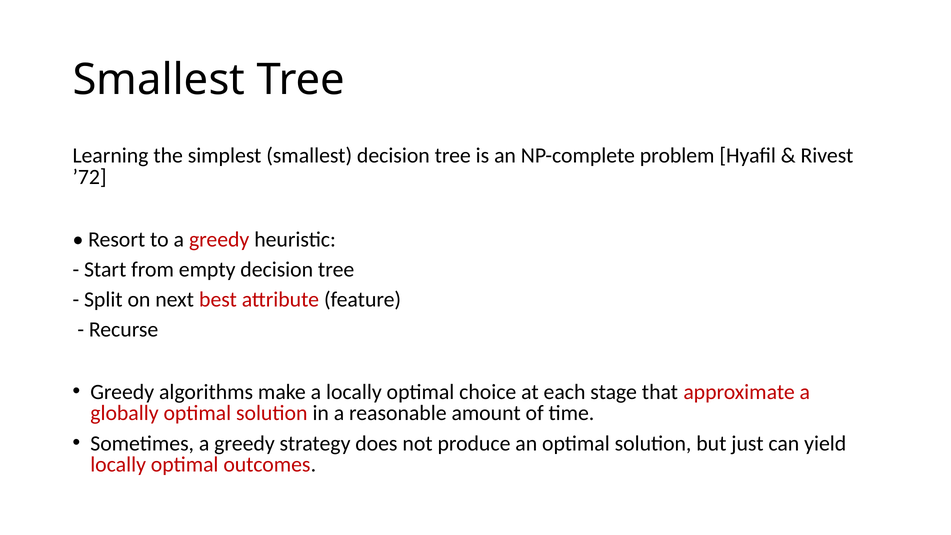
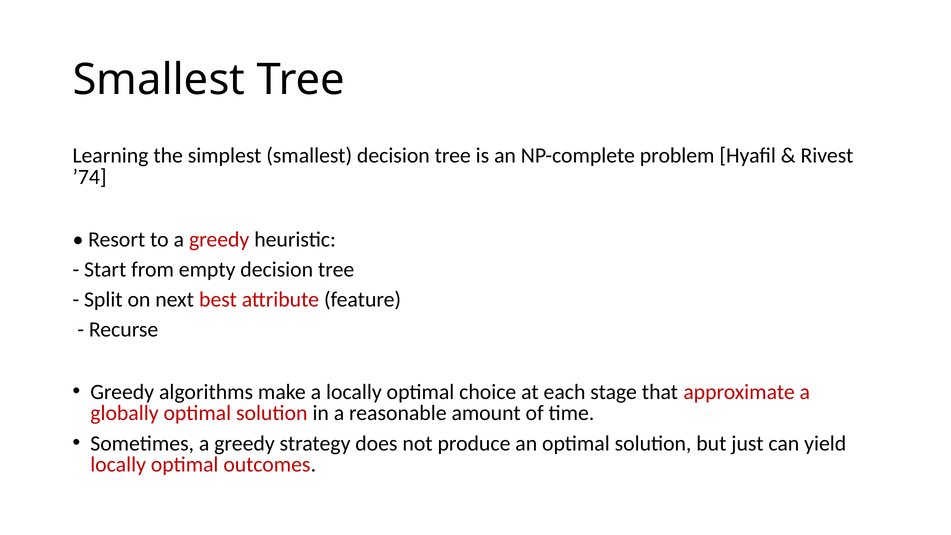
’72: ’72 -> ’74
